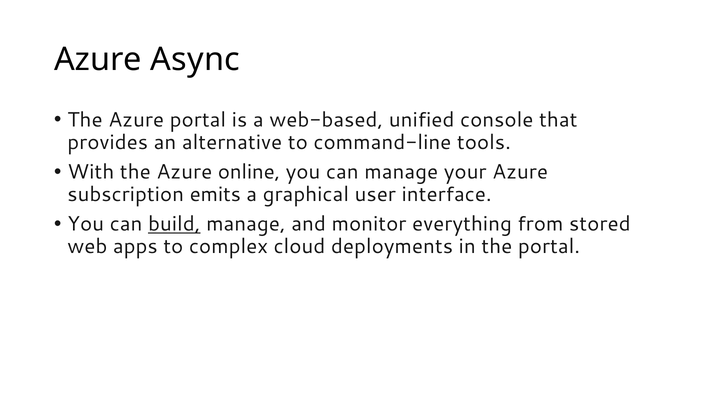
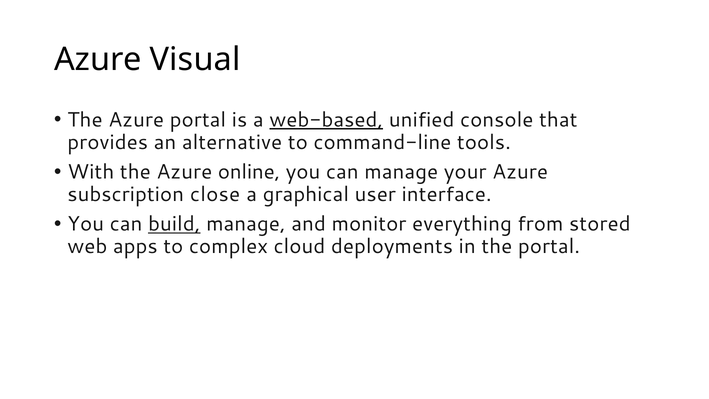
Async: Async -> Visual
web-based underline: none -> present
emits: emits -> close
